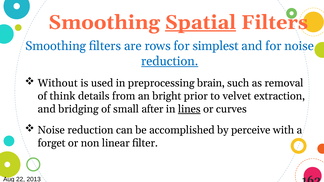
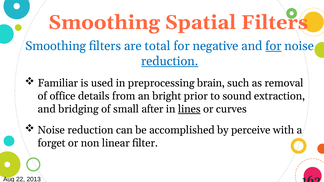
Spatial underline: present -> none
rows: rows -> total
simplest: simplest -> negative
for at (273, 46) underline: none -> present
Without: Without -> Familiar
think: think -> office
velvet: velvet -> sound
